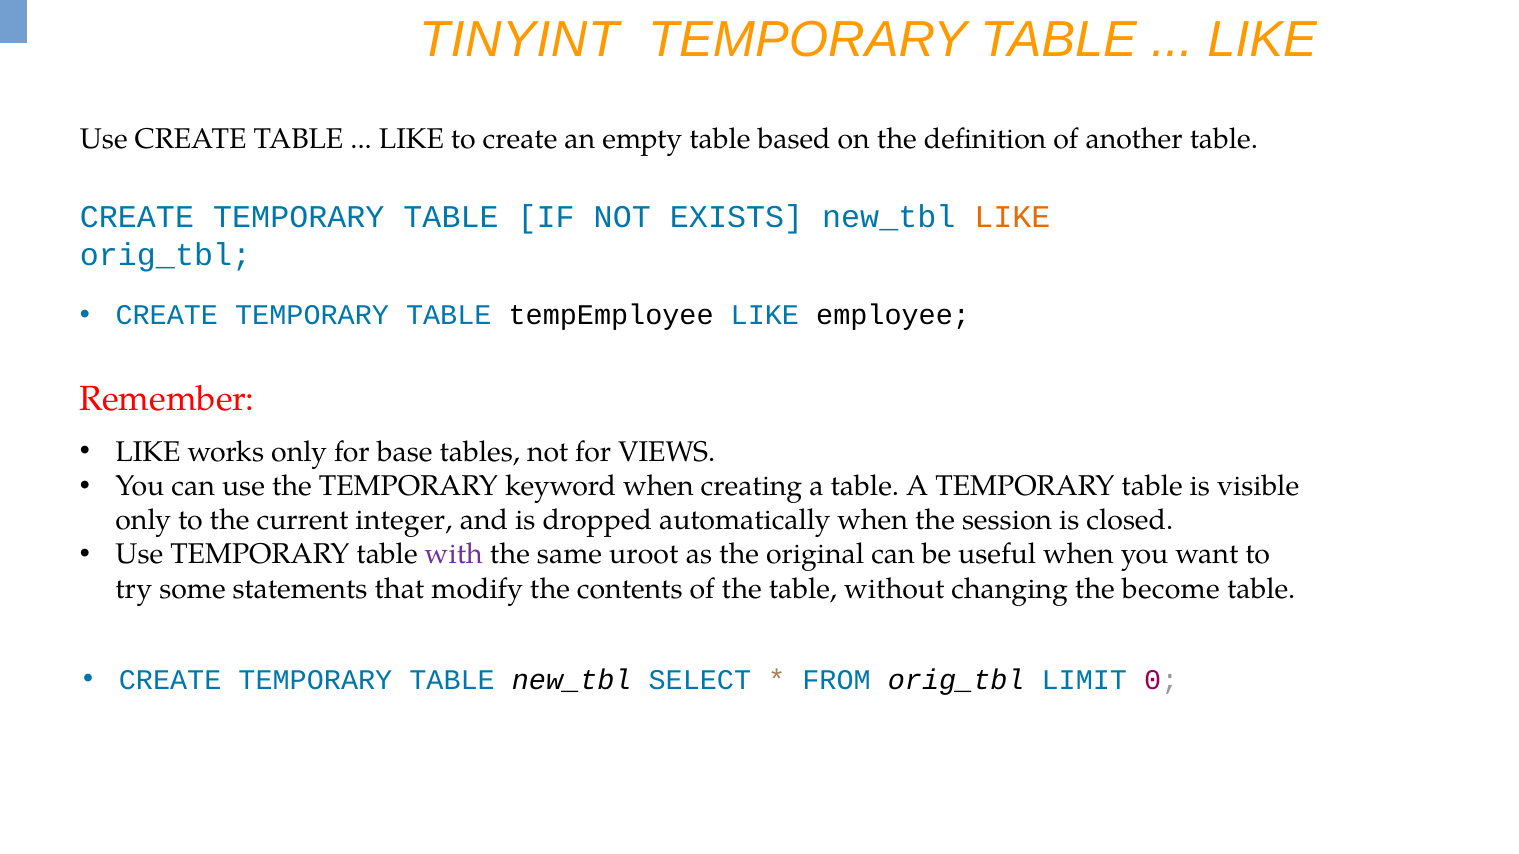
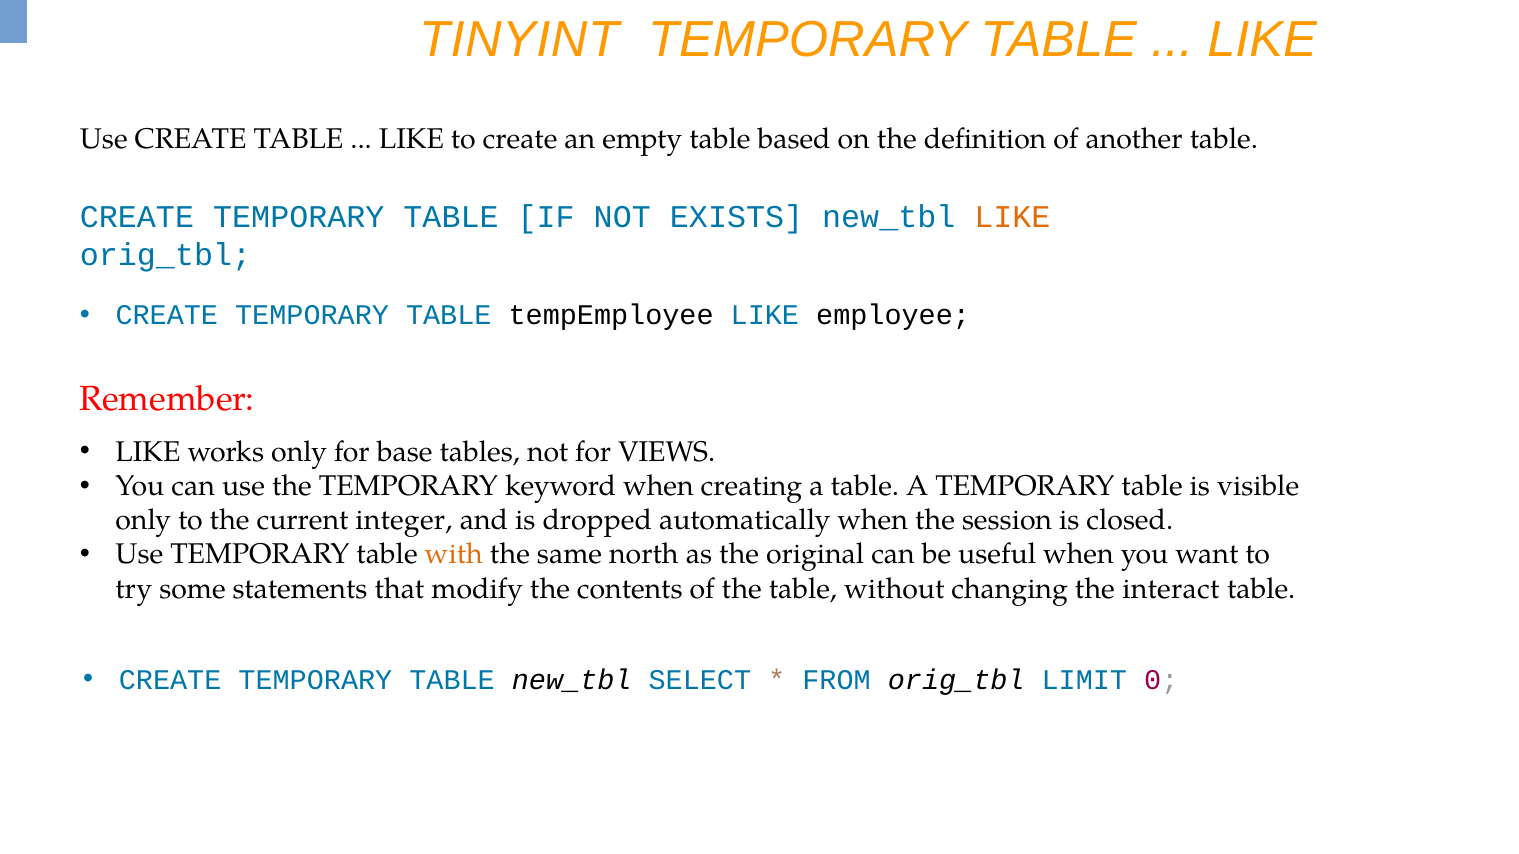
with colour: purple -> orange
uroot: uroot -> north
become: become -> interact
